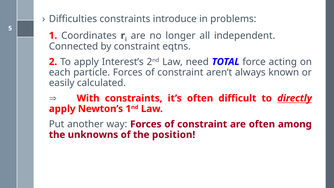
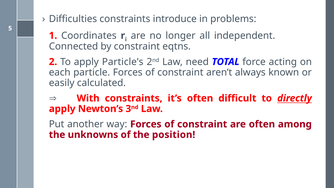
Interest’s: Interest’s -> Particle’s
Newton’s 1: 1 -> 3
